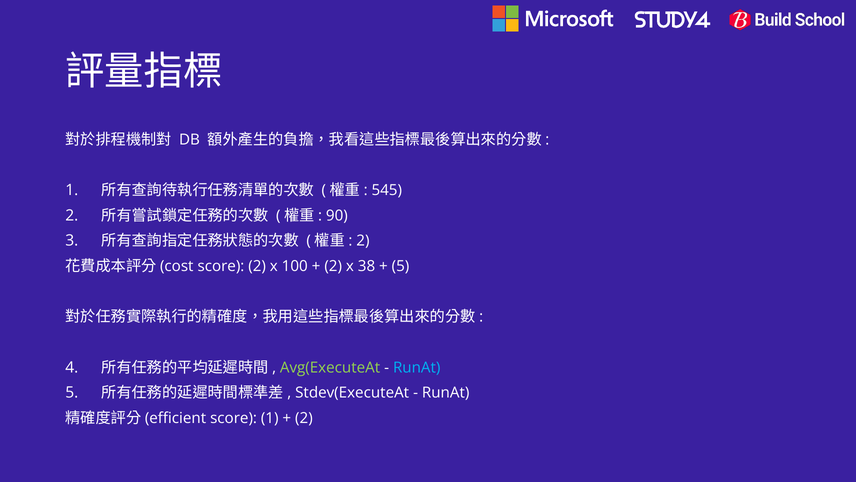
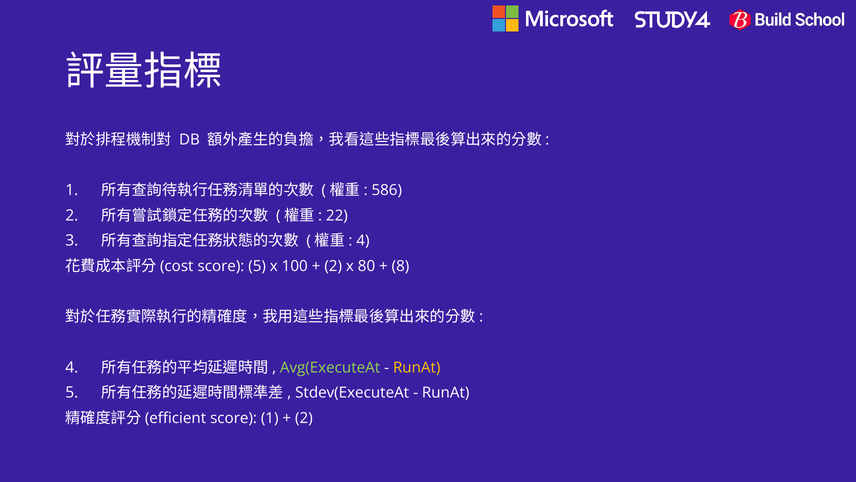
545: 545 -> 586
90: 90 -> 22
2 at (363, 241): 2 -> 4
score 2: 2 -> 5
38: 38 -> 80
5 at (401, 266): 5 -> 8
RunAt at (417, 367) colour: light blue -> yellow
